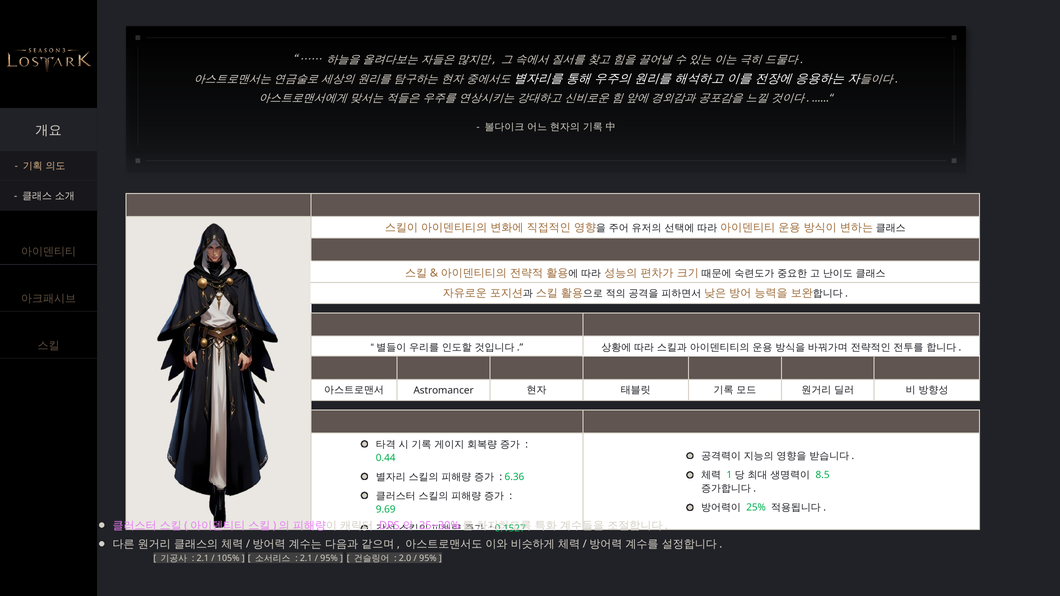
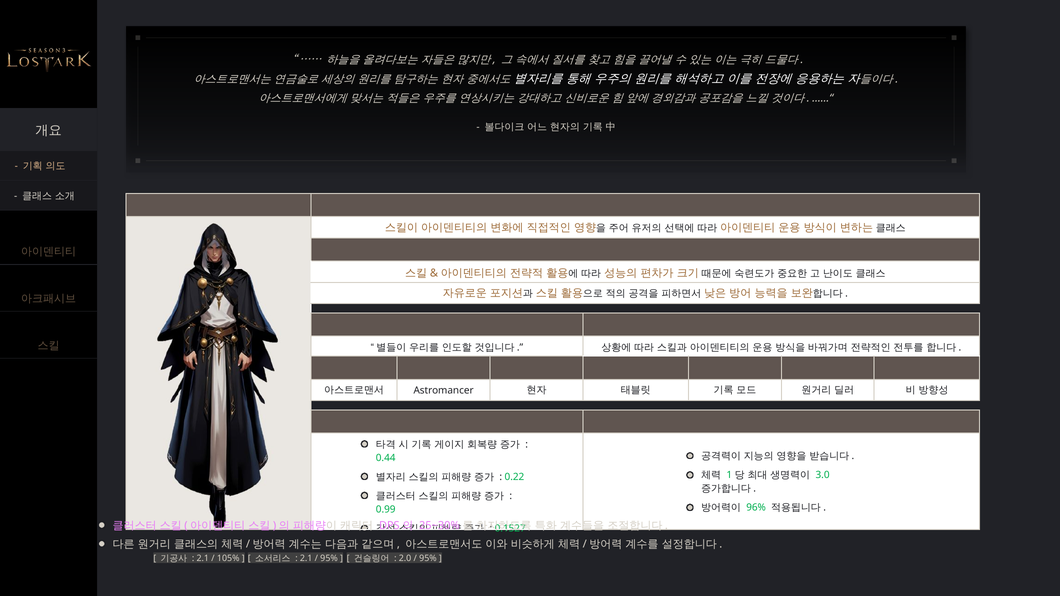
8.5: 8.5 -> 3.0
6.36: 6.36 -> 0.22
25%: 25% -> 96%
9.69: 9.69 -> 0.99
